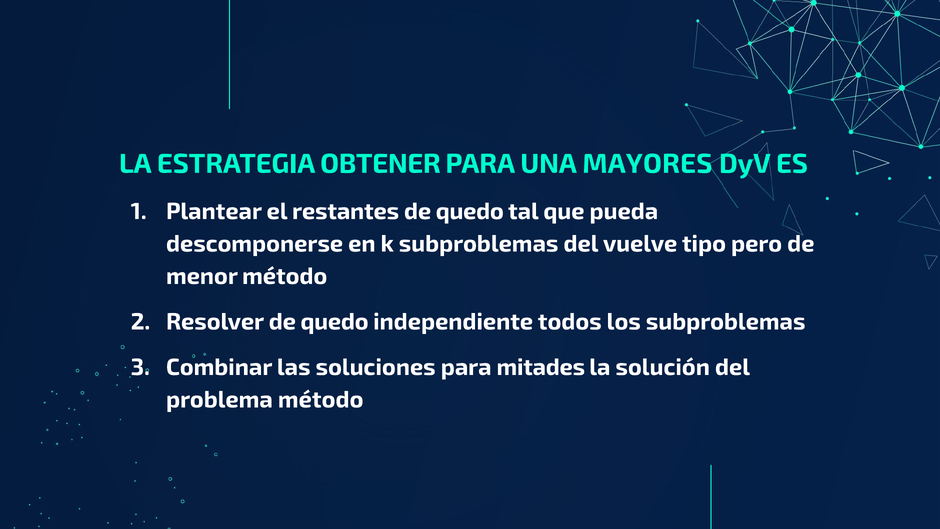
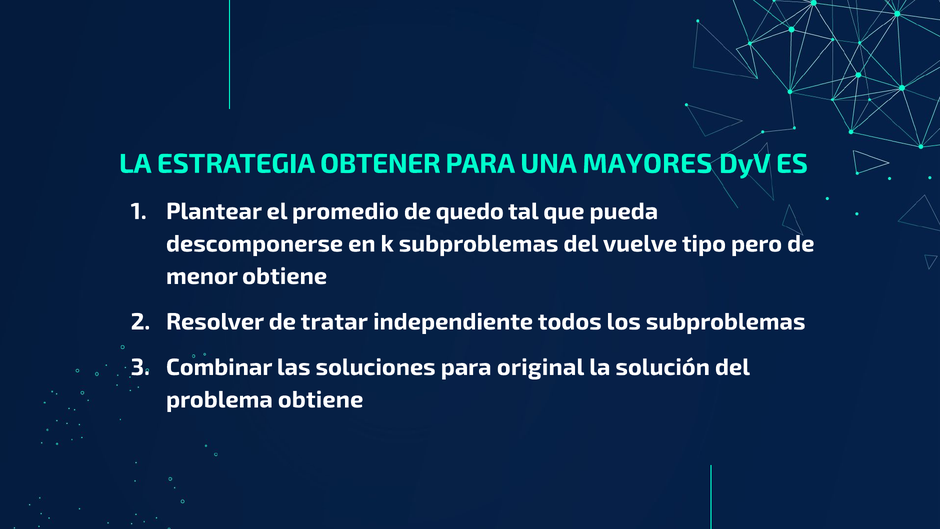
restantes: restantes -> promedio
menor método: método -> obtiene
Resolver de quedo: quedo -> tratar
mitades: mitades -> original
problema método: método -> obtiene
